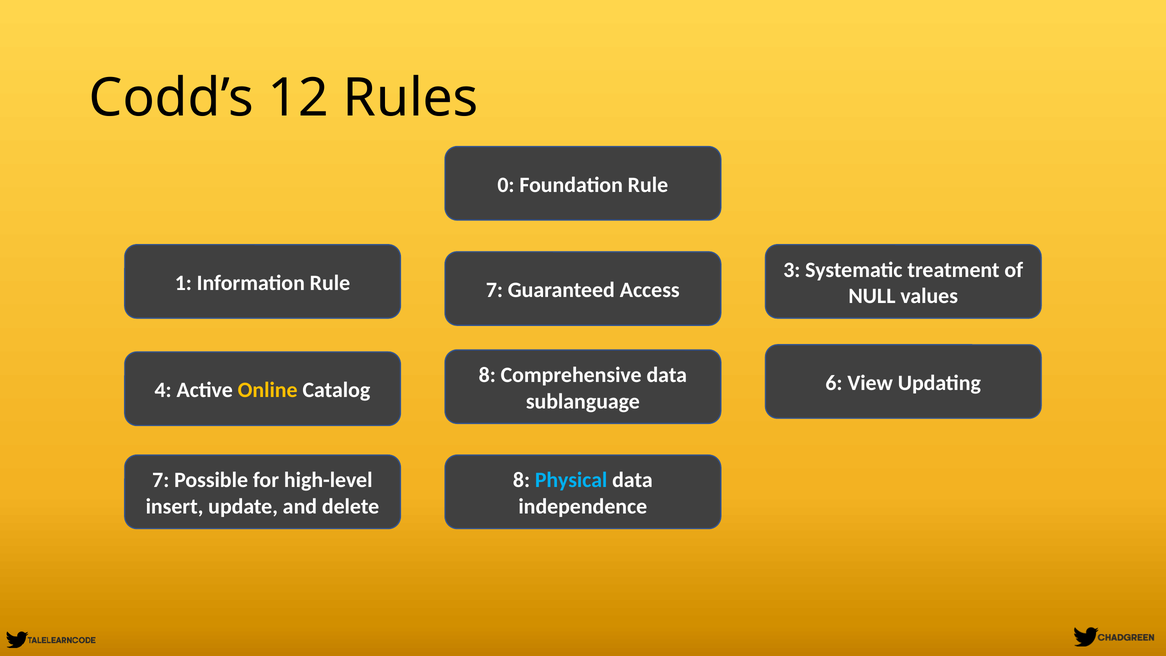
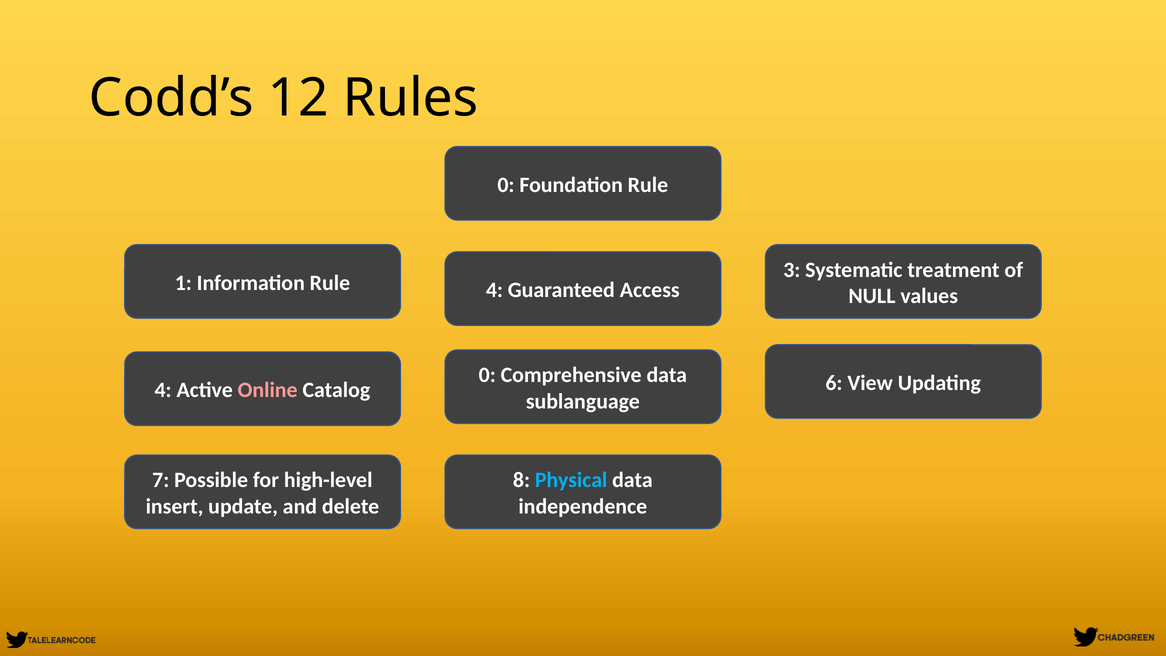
Rule 7: 7 -> 4
8 at (487, 375): 8 -> 0
Online colour: yellow -> pink
